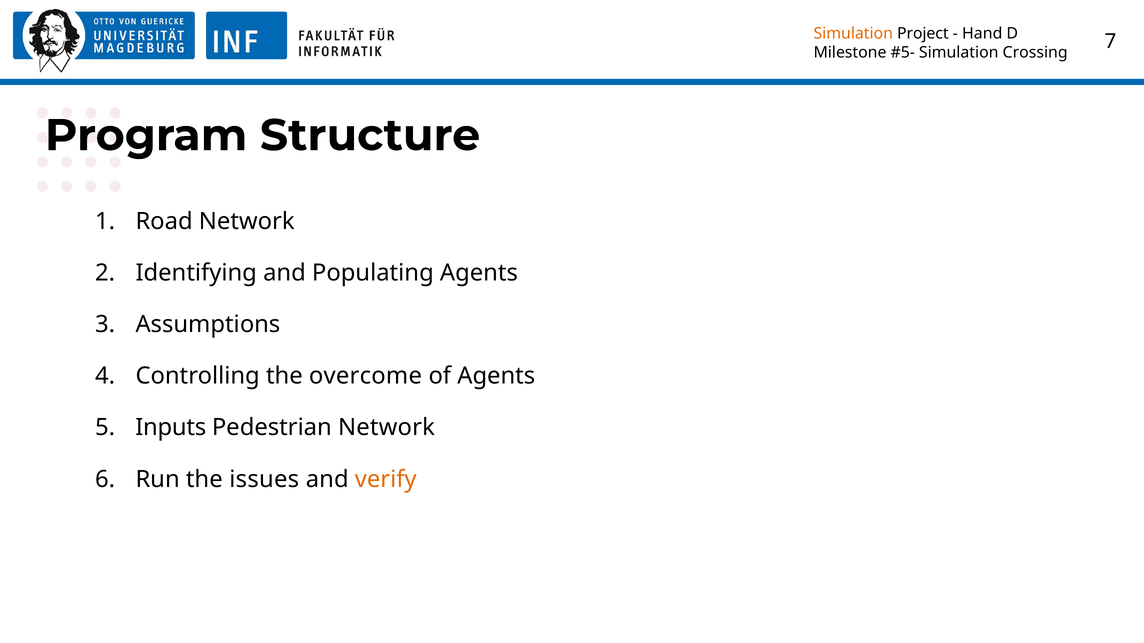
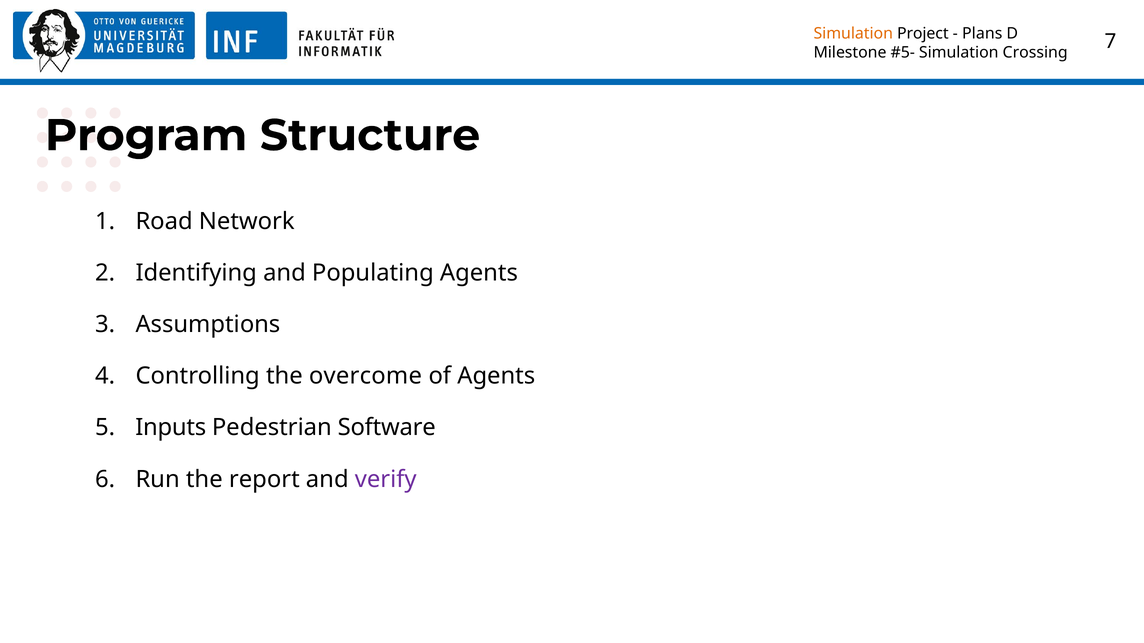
Hand: Hand -> Plans
Pedestrian Network: Network -> Software
issues: issues -> report
verify colour: orange -> purple
